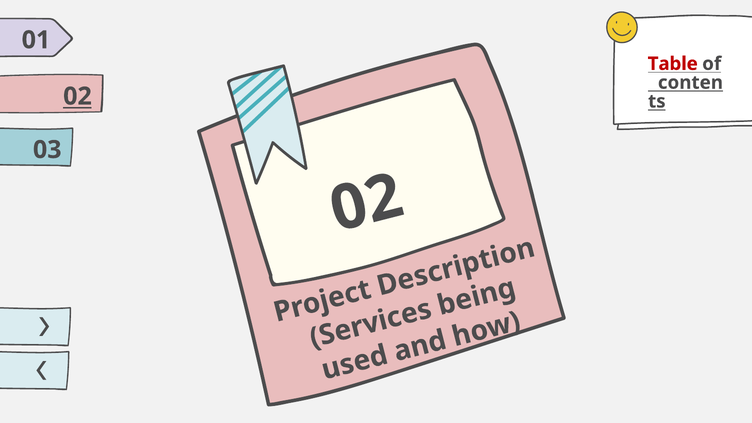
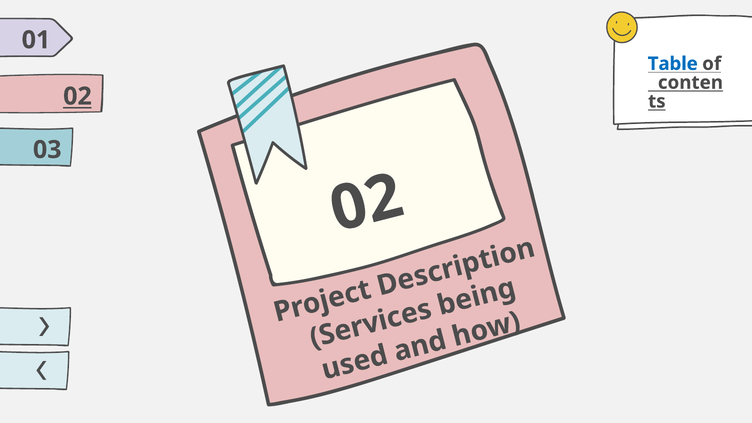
Table colour: red -> blue
